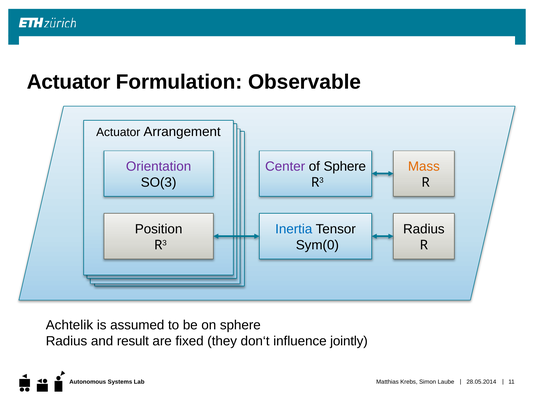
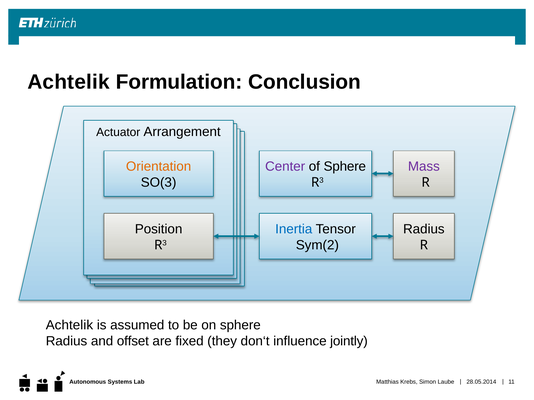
Actuator at (69, 82): Actuator -> Achtelik
Observable: Observable -> Conclusion
Orientation colour: purple -> orange
Mass colour: orange -> purple
Sym(0: Sym(0 -> Sym(2
result: result -> offset
